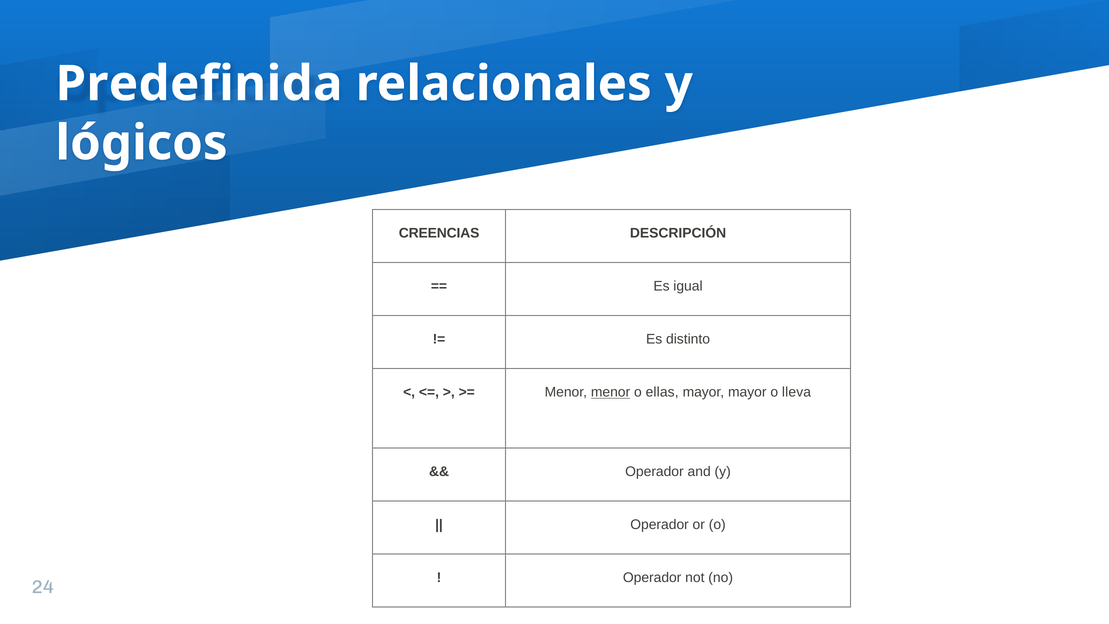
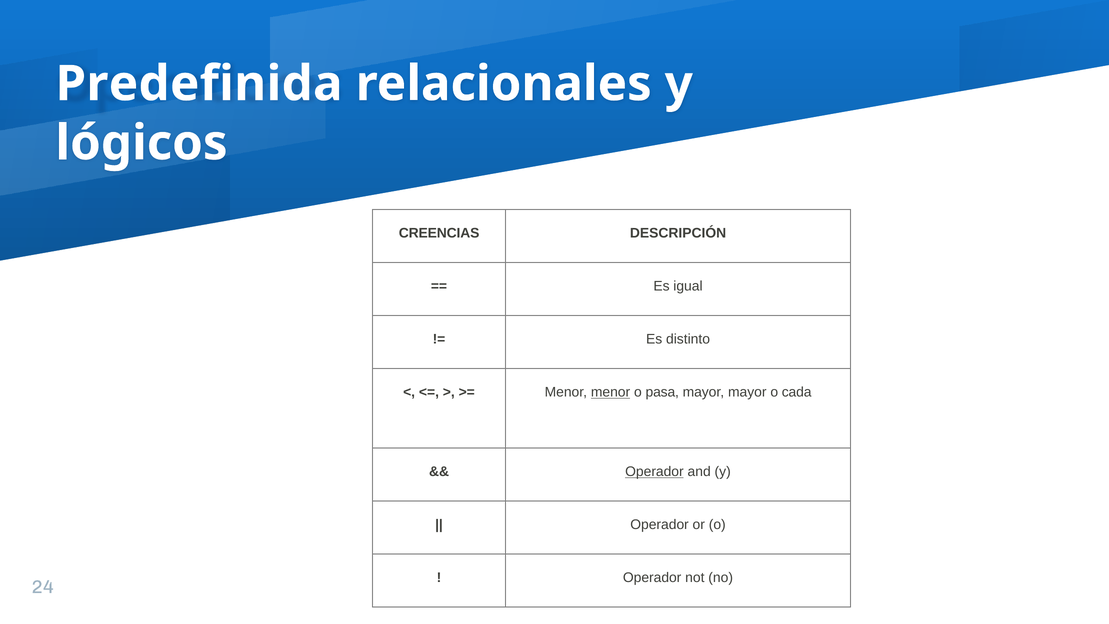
ellas: ellas -> pasa
lleva: lleva -> cada
Operador at (654, 472) underline: none -> present
